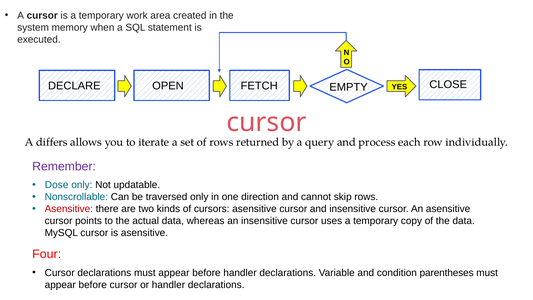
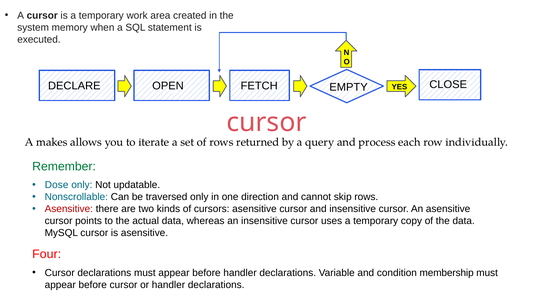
differs: differs -> makes
Remember colour: purple -> green
parentheses: parentheses -> membership
